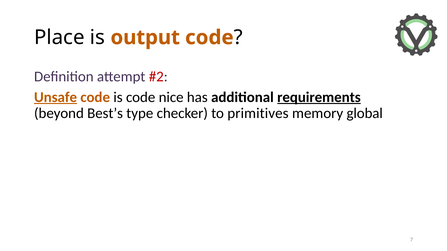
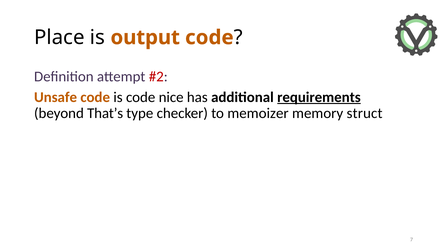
Unsafe underline: present -> none
Best’s: Best’s -> That’s
primitives: primitives -> memoizer
global: global -> struct
